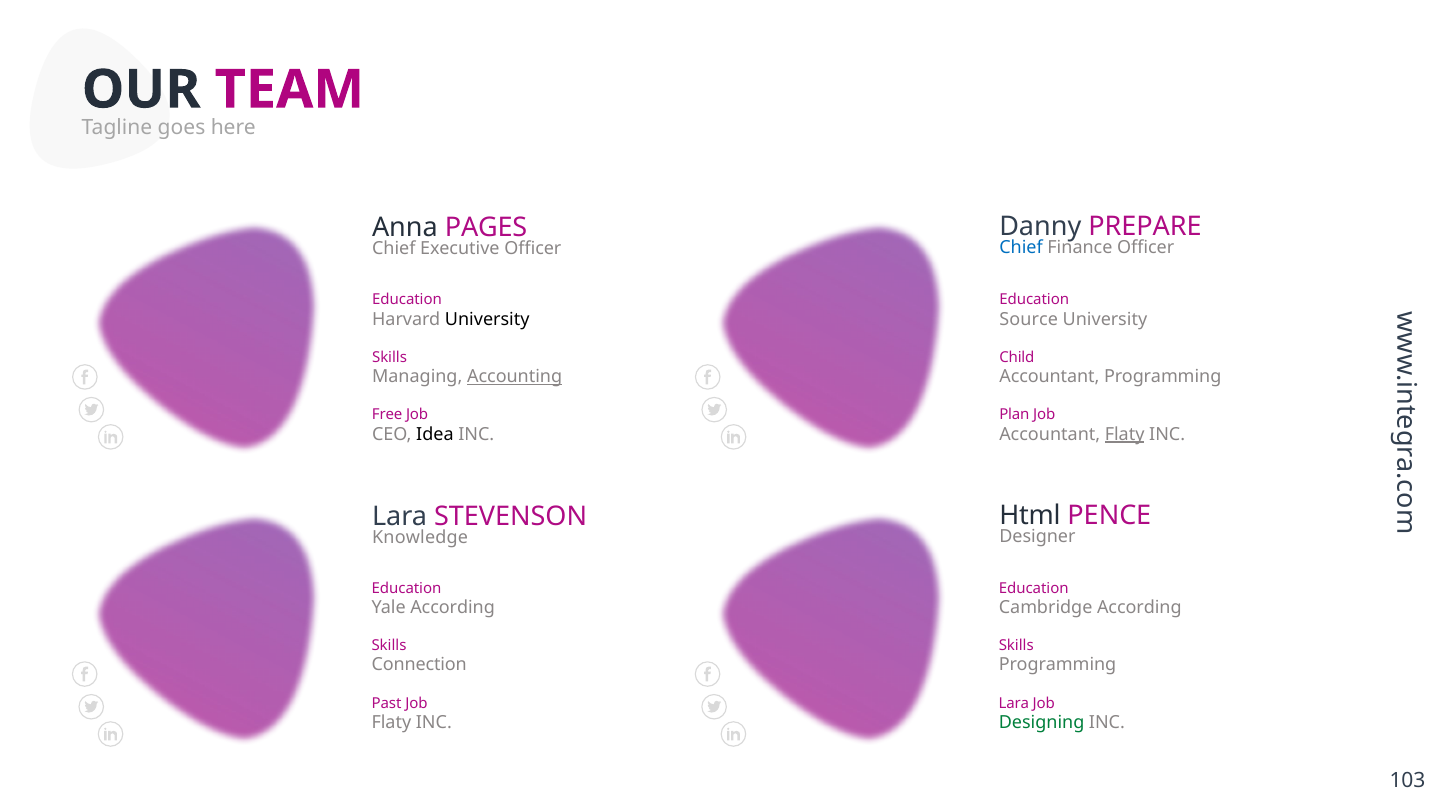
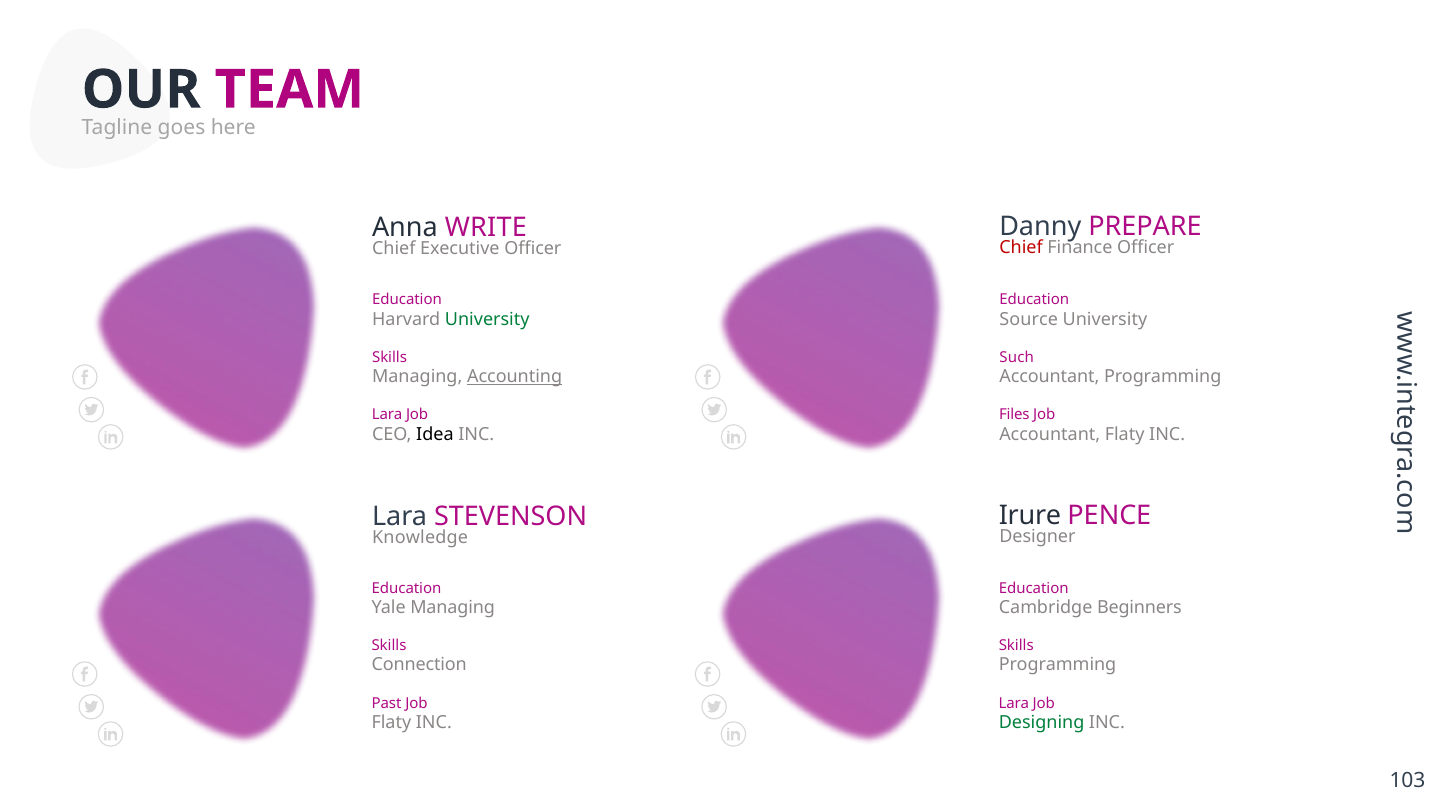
PAGES: PAGES -> WRITE
Chief at (1021, 248) colour: blue -> red
University at (487, 319) colour: black -> green
Child: Child -> Such
Free at (387, 415): Free -> Lara
Plan: Plan -> Files
Flaty at (1125, 434) underline: present -> none
Html: Html -> Irure
Yale According: According -> Managing
Cambridge According: According -> Beginners
